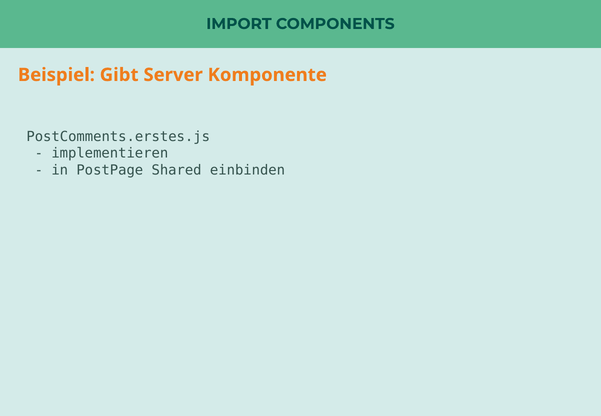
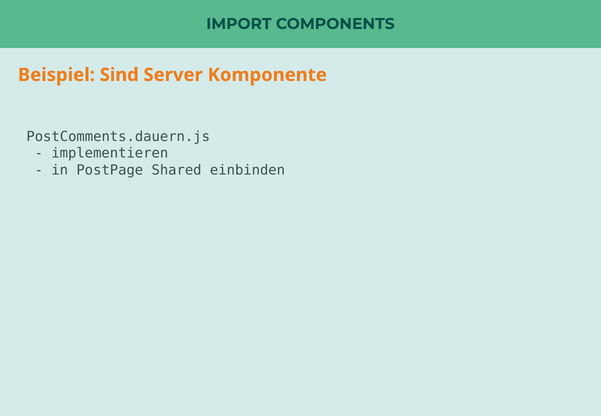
Gibt: Gibt -> Sind
PostComments.erstes.js: PostComments.erstes.js -> PostComments.dauern.js
